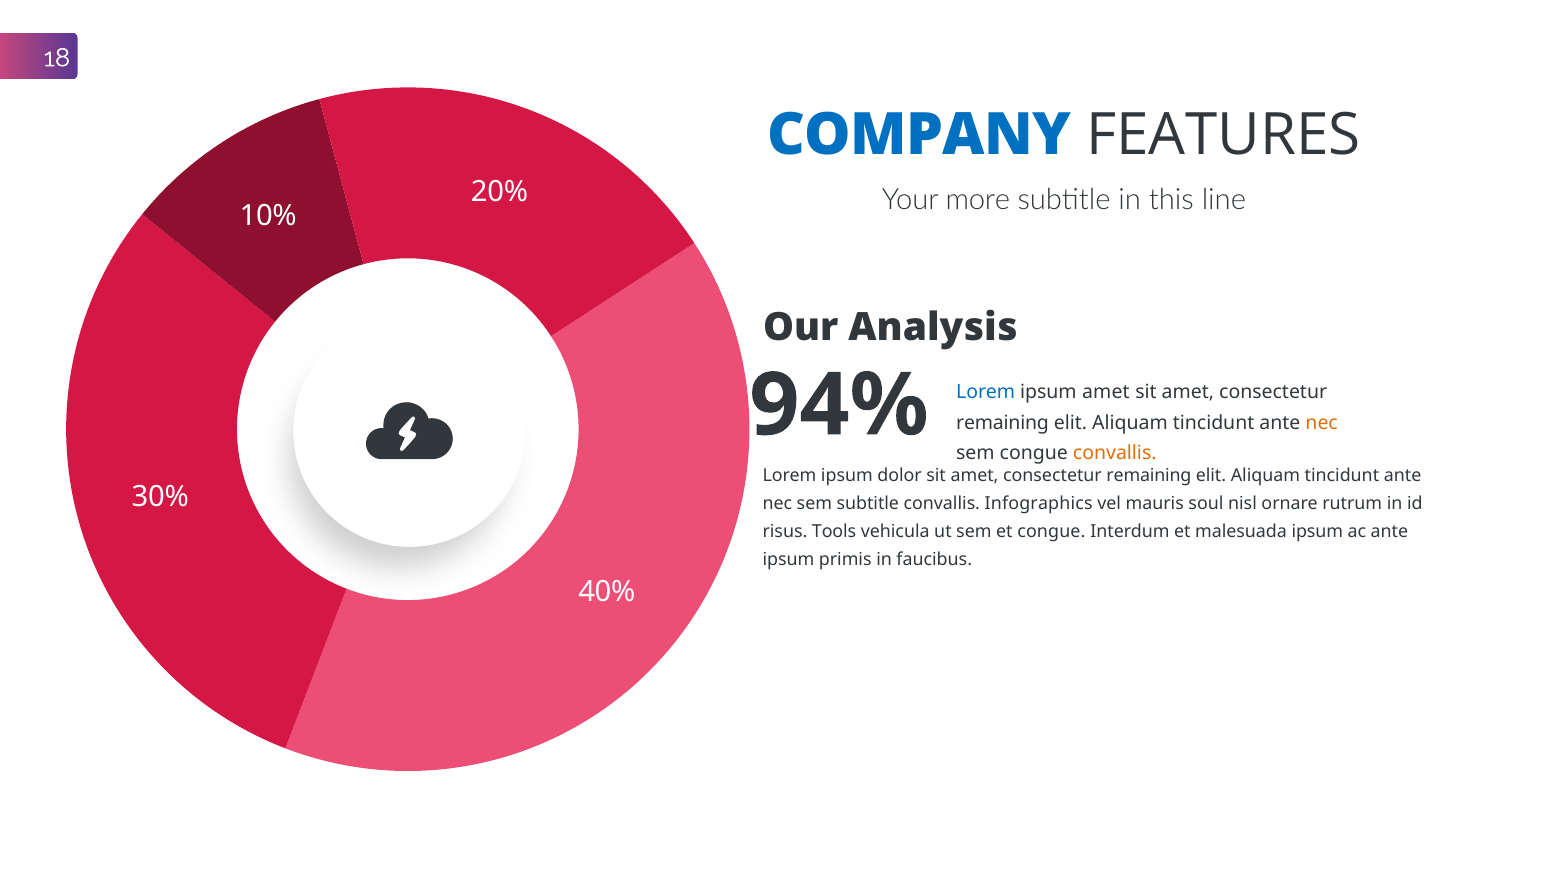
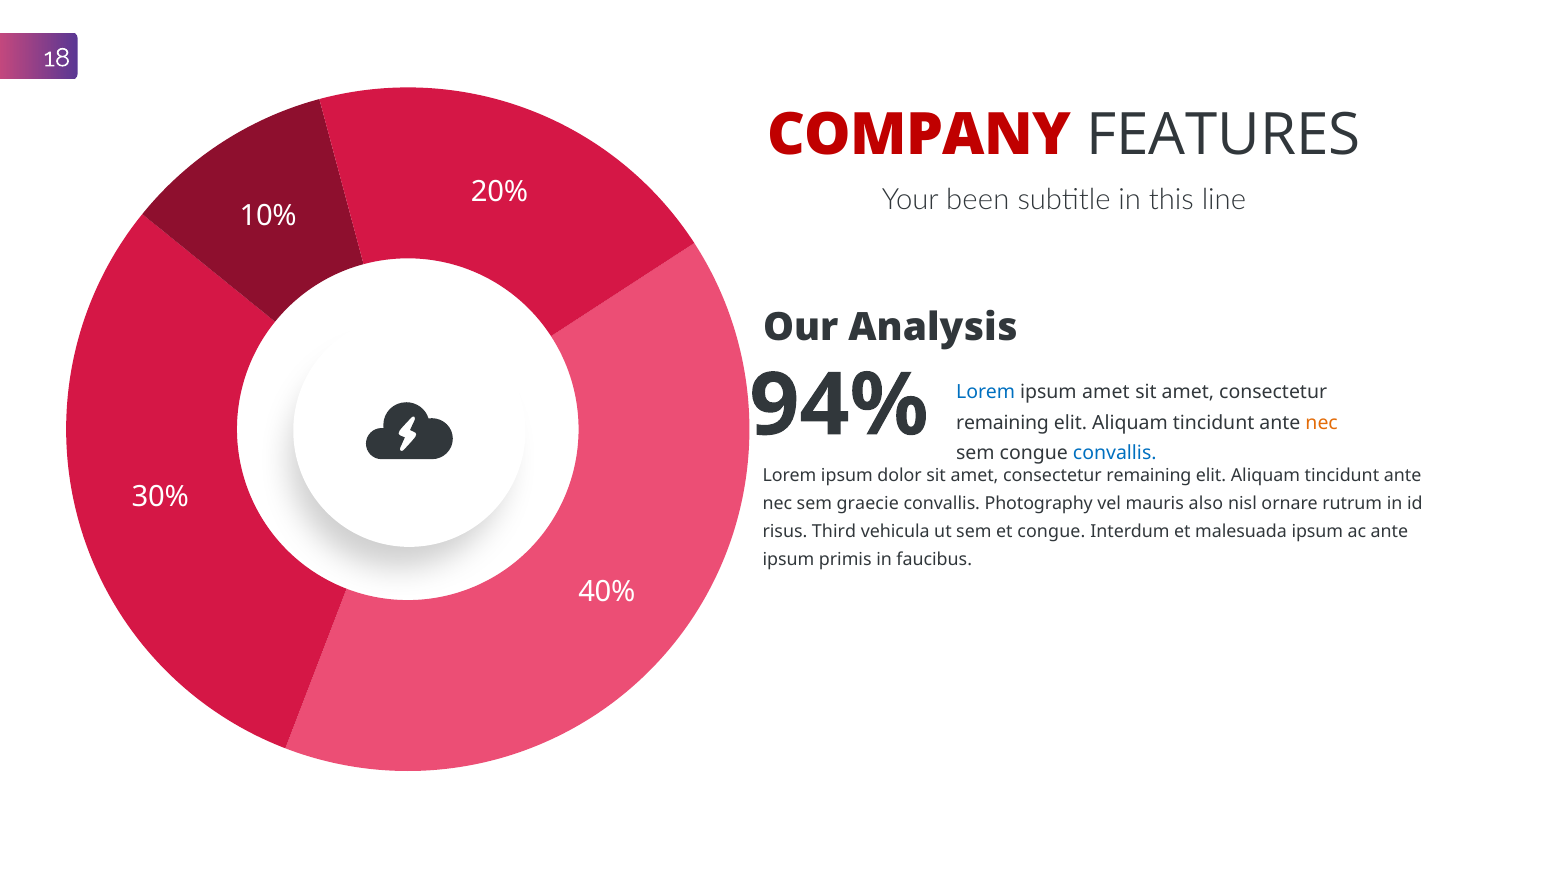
COMPANY colour: blue -> red
more: more -> been
convallis at (1115, 453) colour: orange -> blue
sem subtitle: subtitle -> graecie
Infographics: Infographics -> Photography
soul: soul -> also
Tools: Tools -> Third
